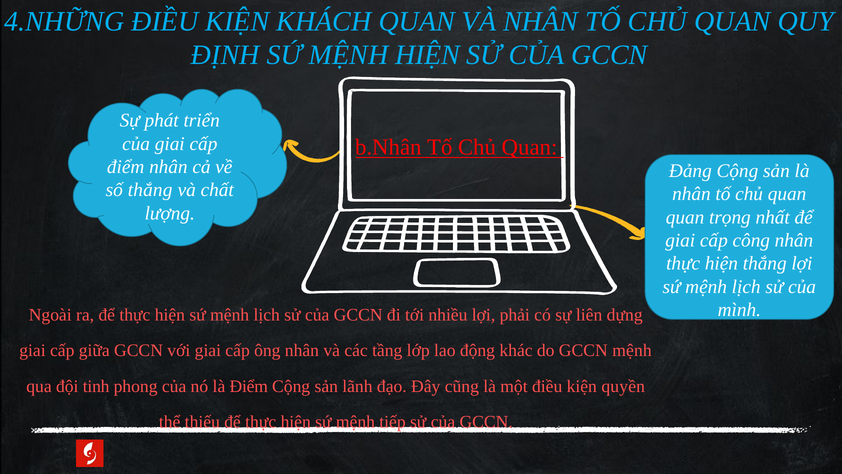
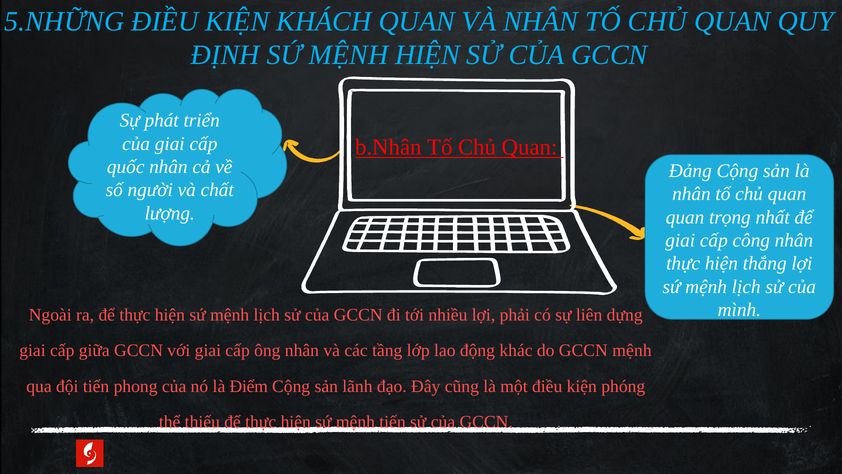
4.NHỮNG: 4.NHỮNG -> 5.NHỮNG
điểm at (126, 167): điểm -> quốc
số thắng: thắng -> người
đội tinh: tinh -> tiến
quyền: quyền -> phóng
mệnh tiếp: tiếp -> tiến
